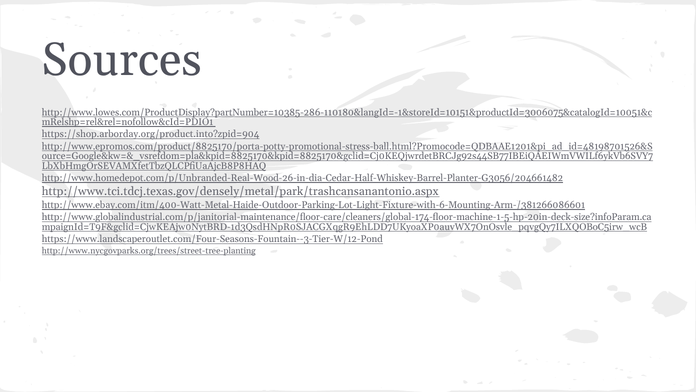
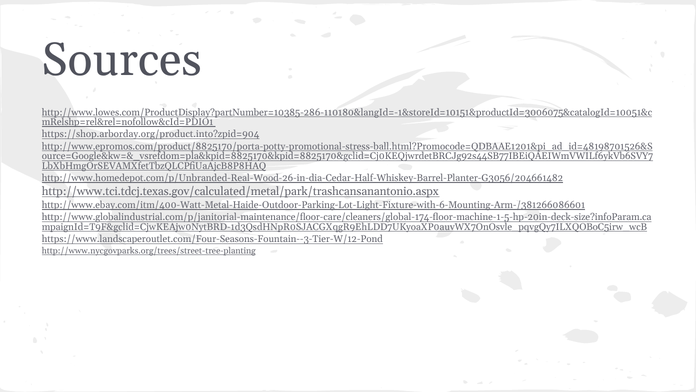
http://www.tci.tdcj.texas.gov/densely/metal/park/trashcansanantonio.aspx: http://www.tci.tdcj.texas.gov/densely/metal/park/trashcansanantonio.aspx -> http://www.tci.tdcj.texas.gov/calculated/metal/park/trashcansanantonio.aspx
